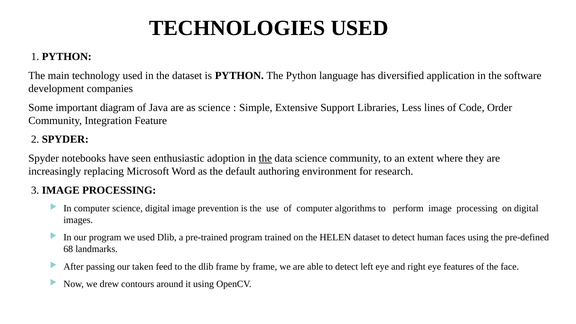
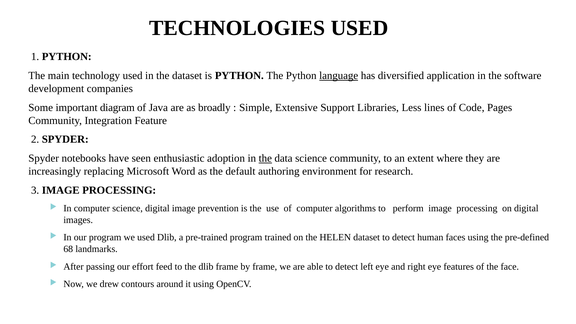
language underline: none -> present
as science: science -> broadly
Order: Order -> Pages
taken: taken -> effort
